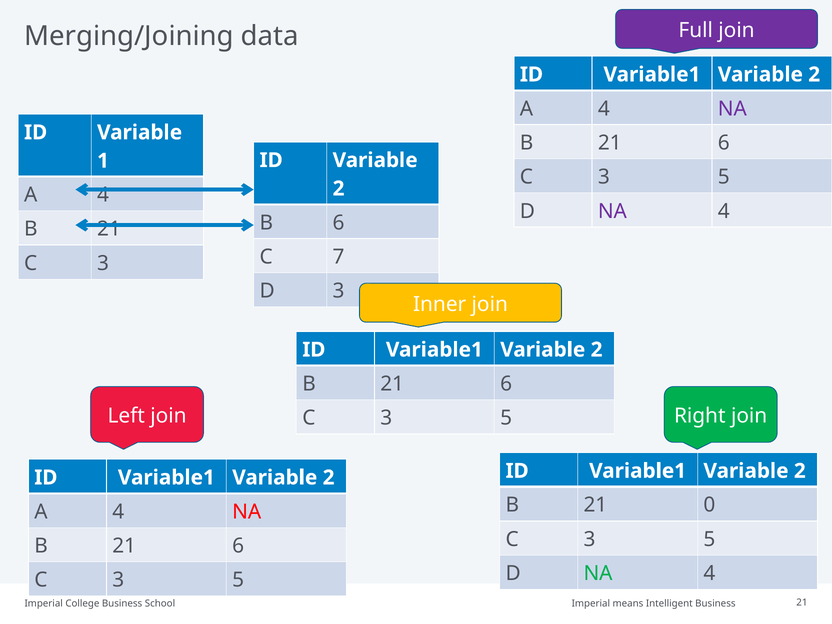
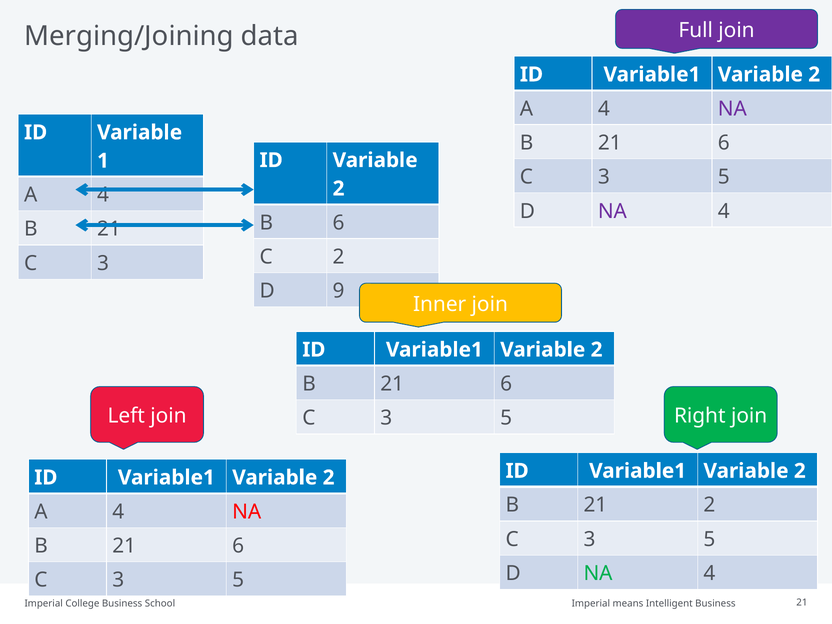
C 7: 7 -> 2
D 3: 3 -> 9
21 0: 0 -> 2
